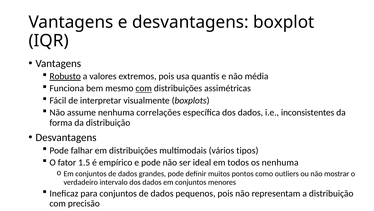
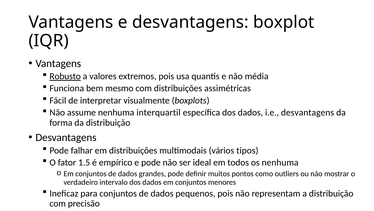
com at (144, 88) underline: present -> none
correlações: correlações -> interquartil
i.e inconsistentes: inconsistentes -> desvantagens
